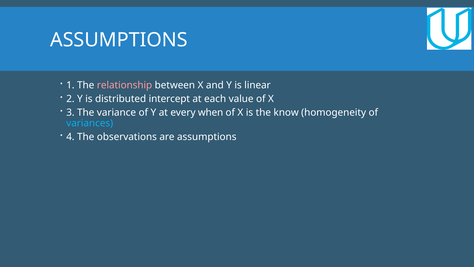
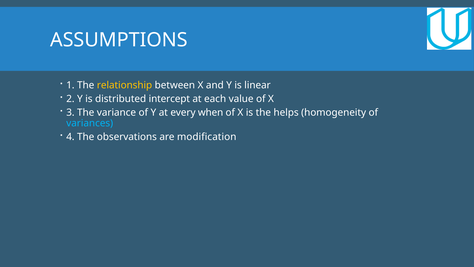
relationship colour: pink -> yellow
know: know -> helps
are assumptions: assumptions -> modification
